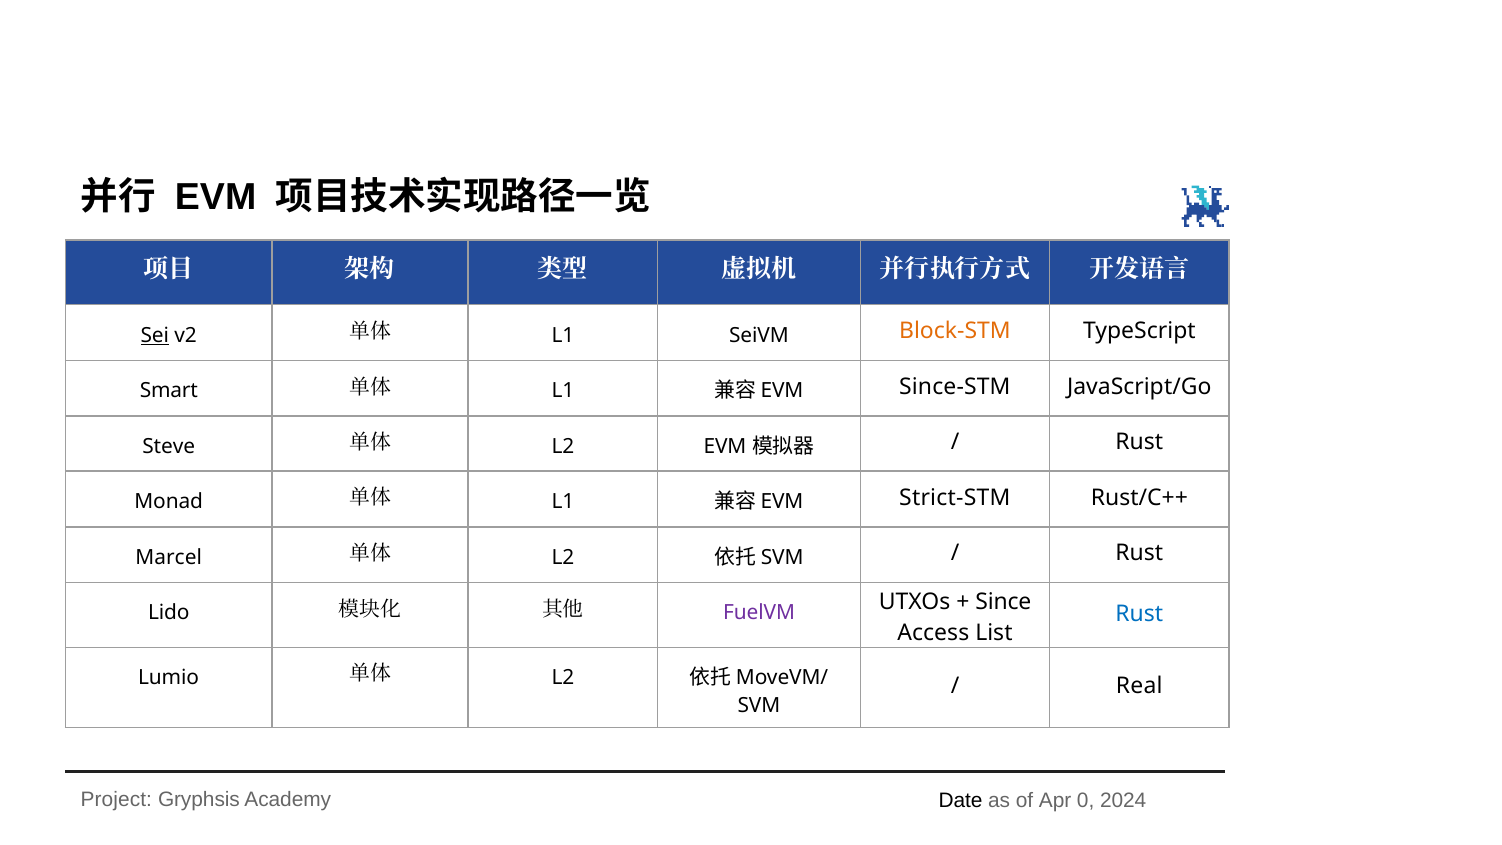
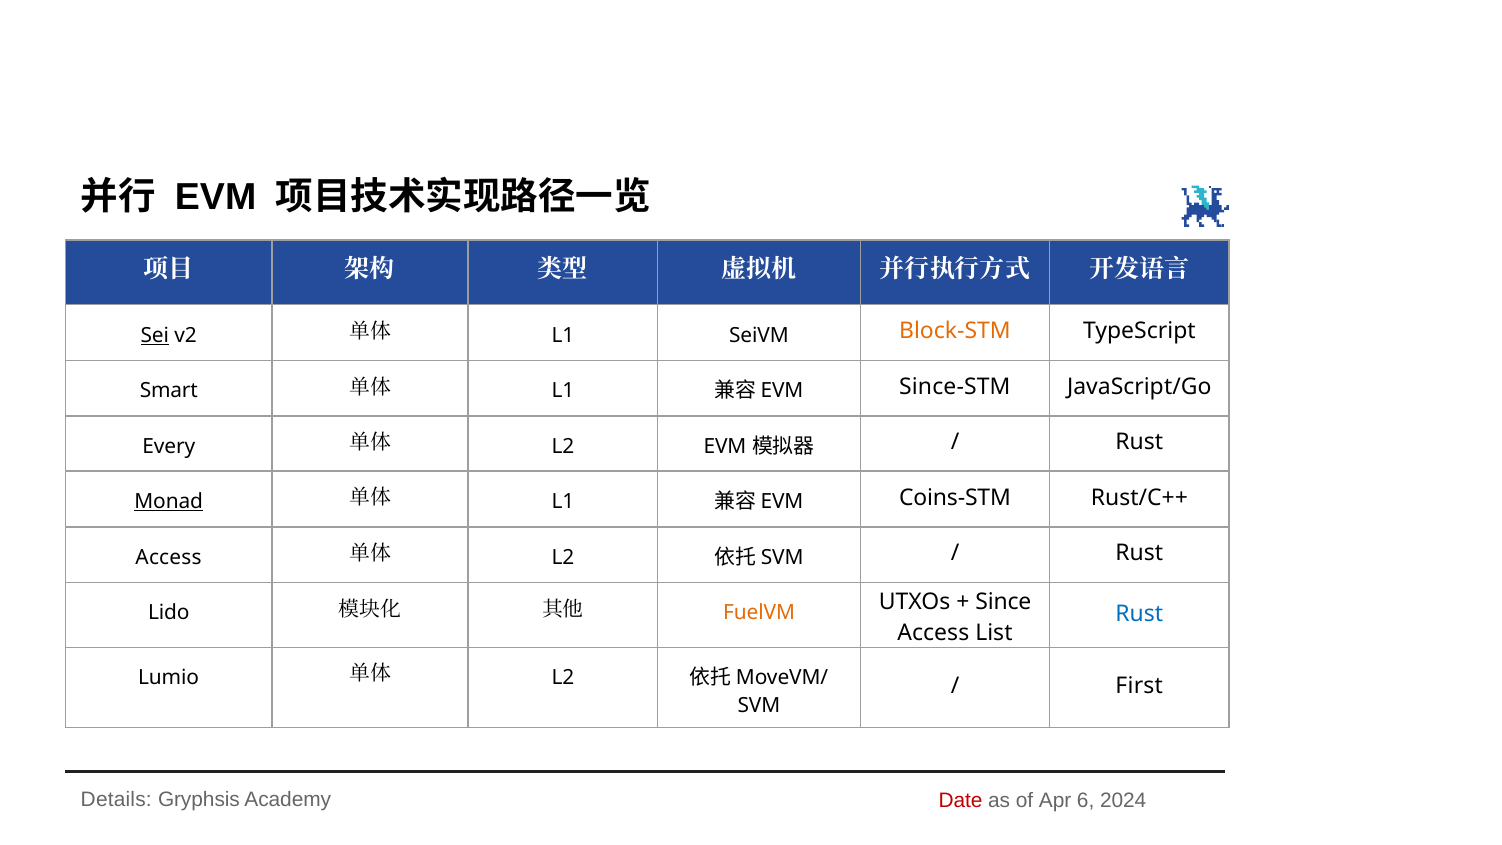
Steve: Steve -> Every
Monad underline: none -> present
Strict-STM: Strict-STM -> Coins-STM
Marcel at (169, 557): Marcel -> Access
FuelVM colour: purple -> orange
Real: Real -> First
Project: Project -> Details
Date colour: black -> red
0: 0 -> 6
